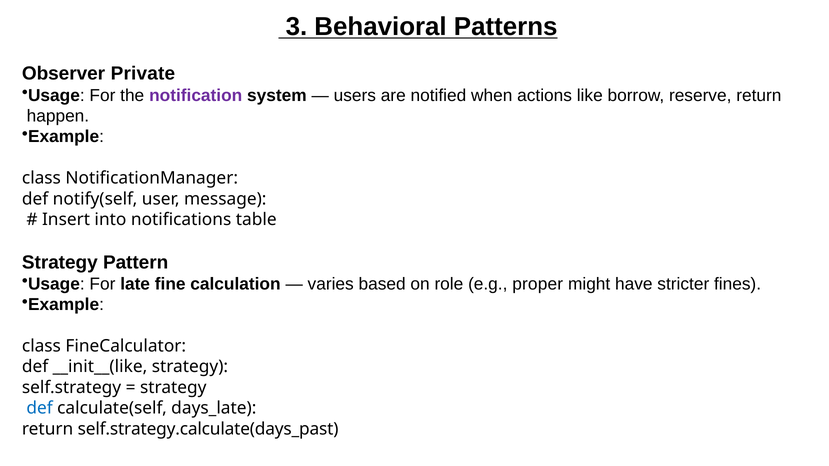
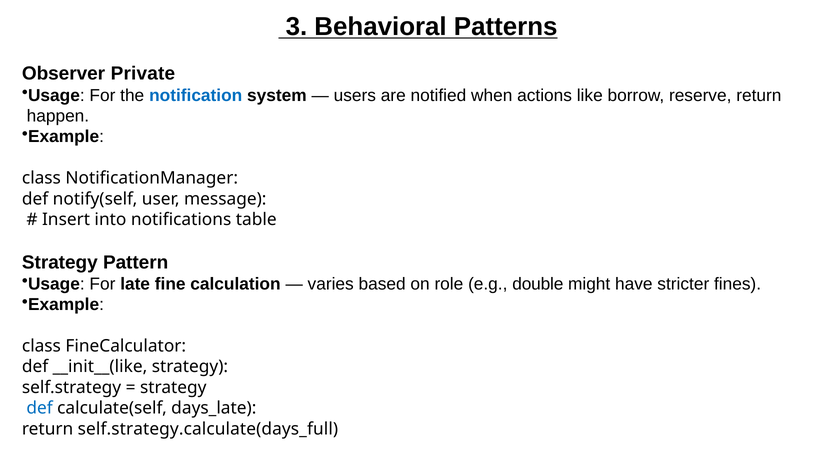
notification colour: purple -> blue
proper: proper -> double
self.strategy.calculate(days_past: self.strategy.calculate(days_past -> self.strategy.calculate(days_full
